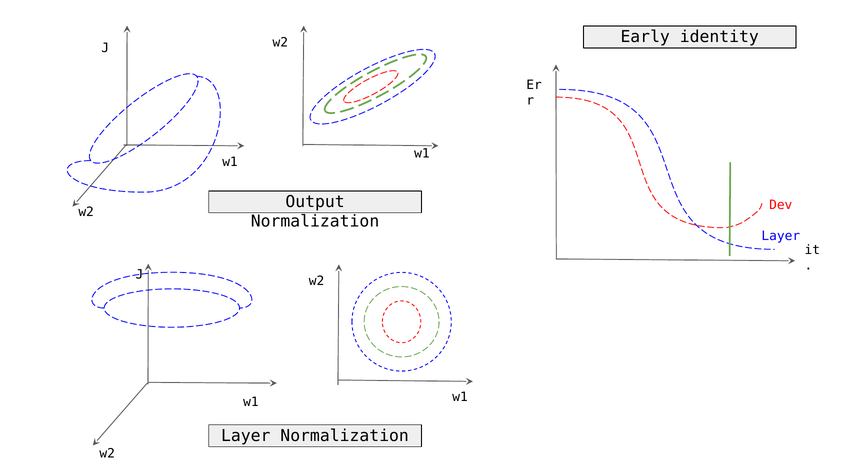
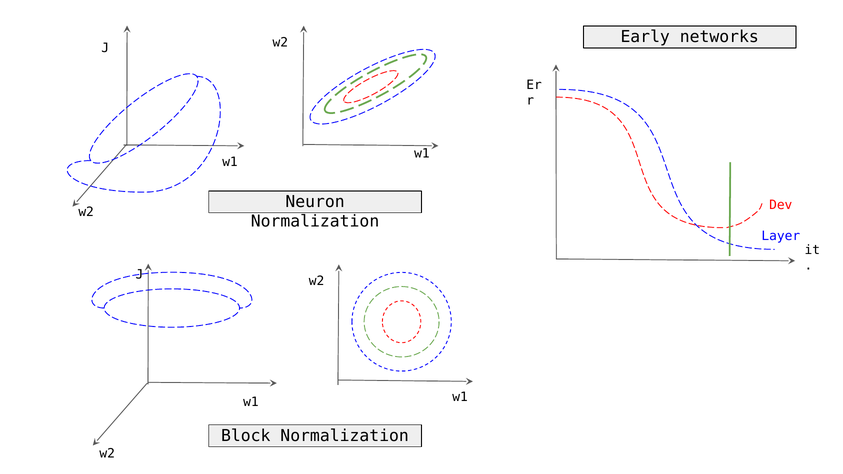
identity: identity -> networks
Output: Output -> Neuron
Layer at (246, 436): Layer -> Block
